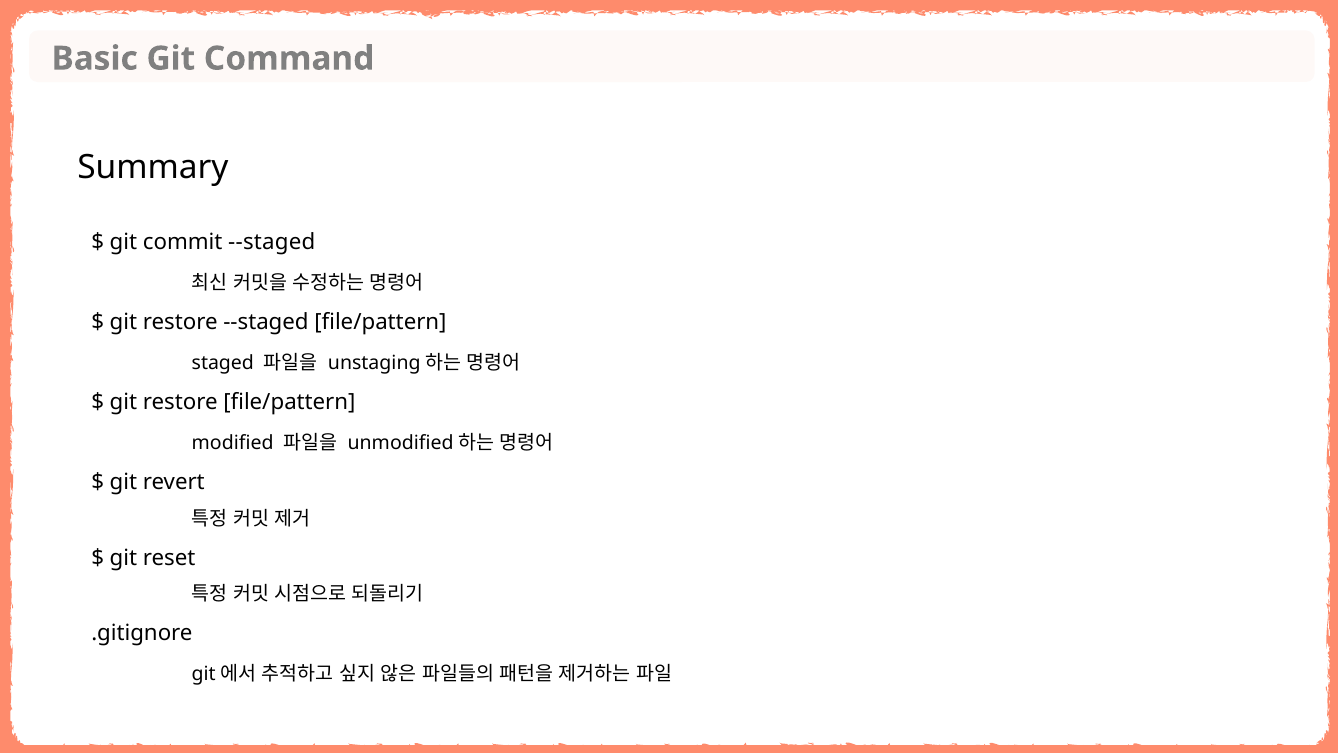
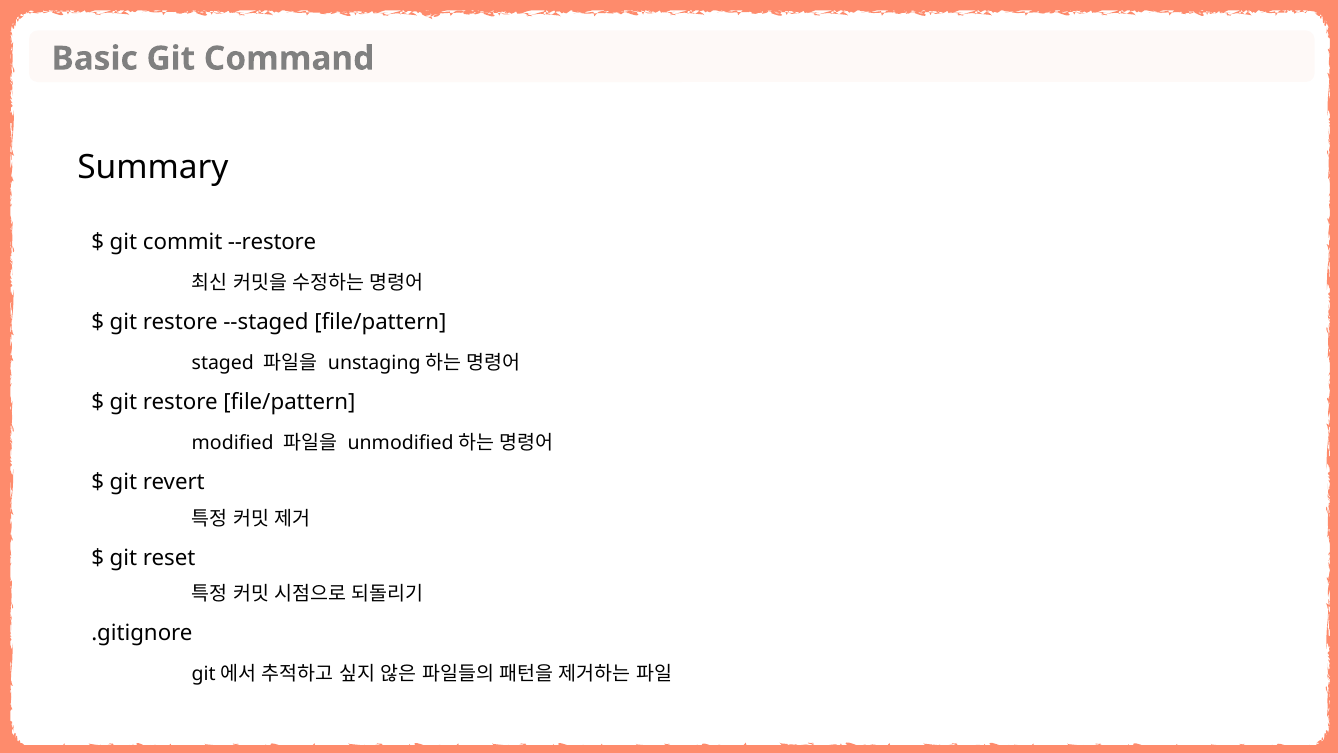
commit --staged: --staged -> --restore
